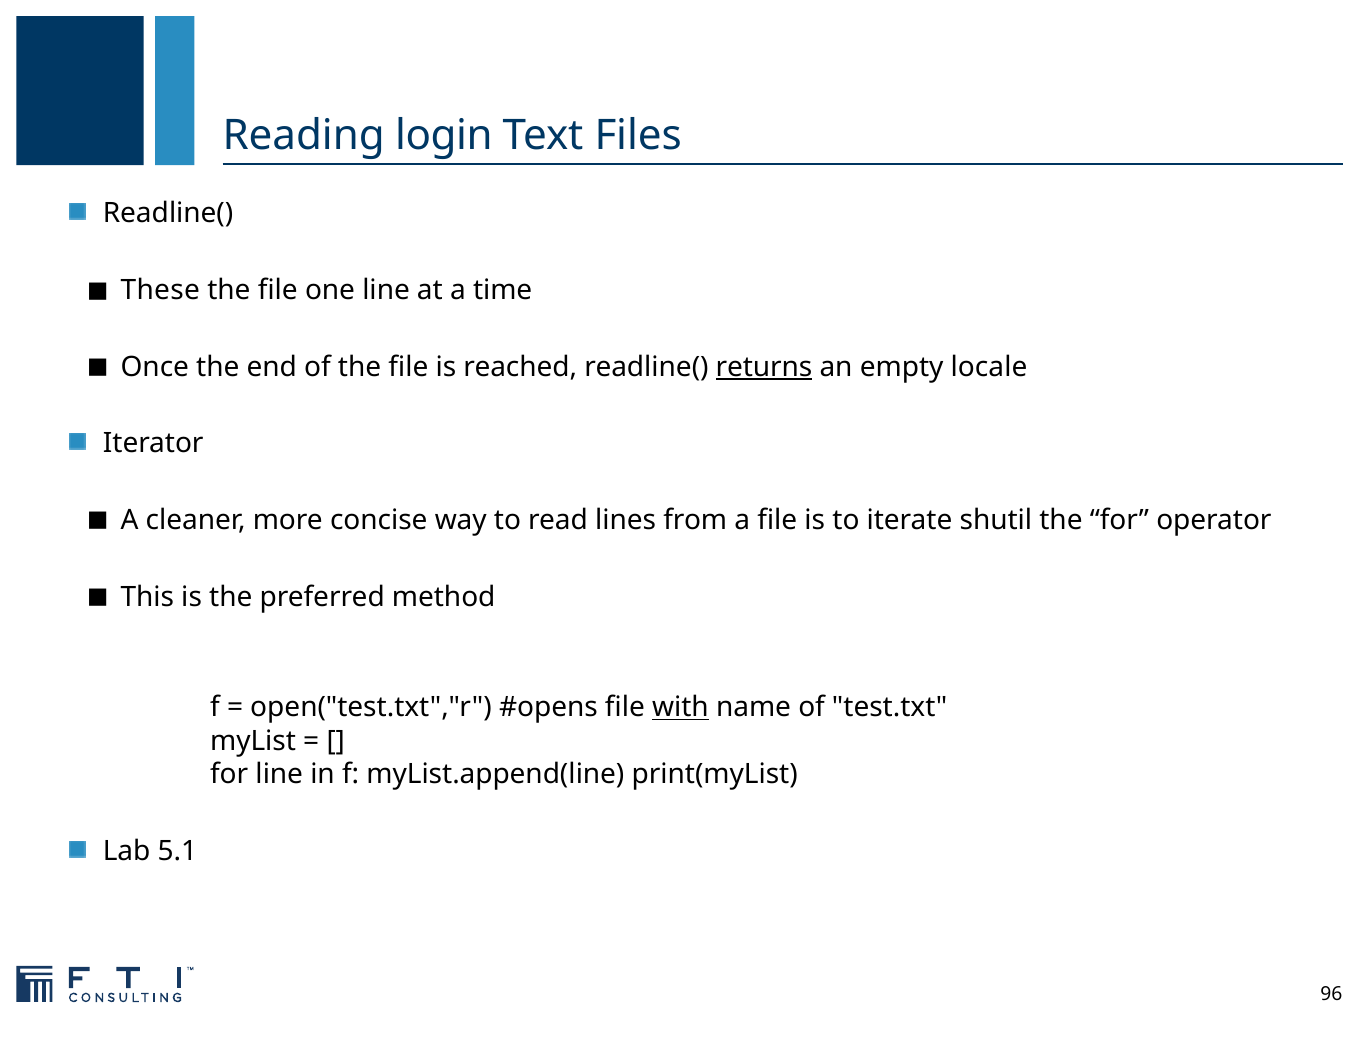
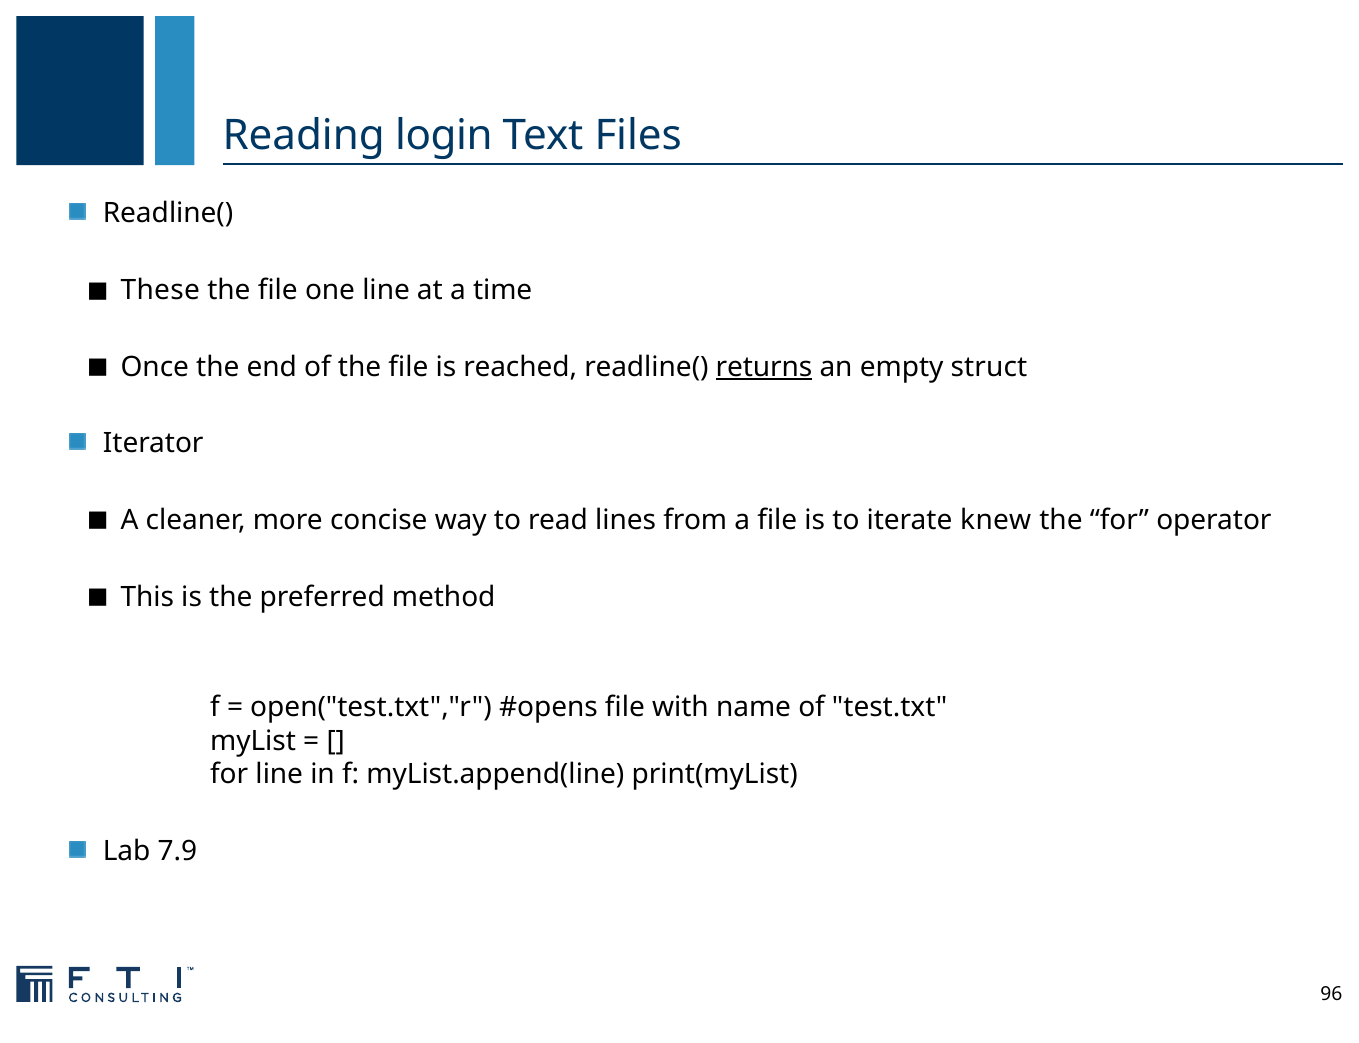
locale: locale -> struct
shutil: shutil -> knew
with underline: present -> none
5.1: 5.1 -> 7.9
